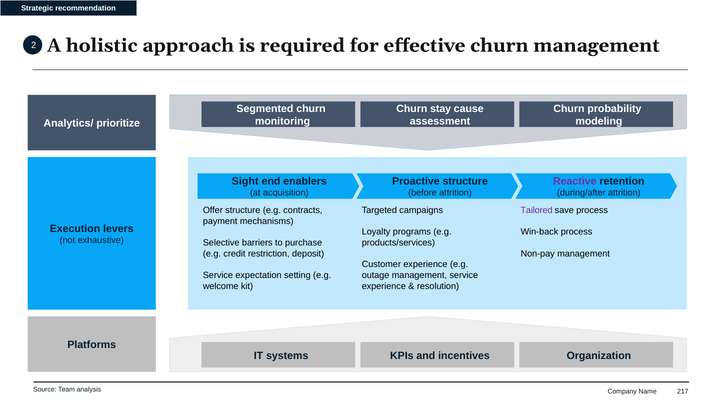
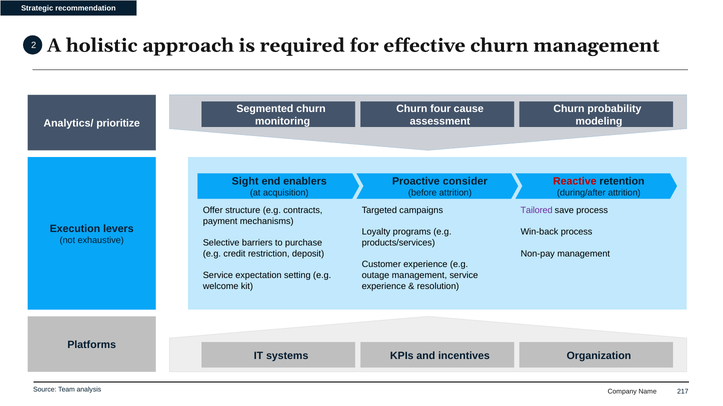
stay: stay -> four
Proactive structure: structure -> consider
Reactive colour: purple -> red
